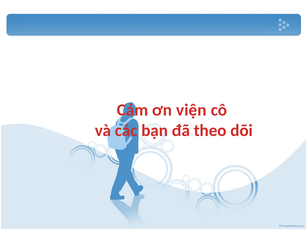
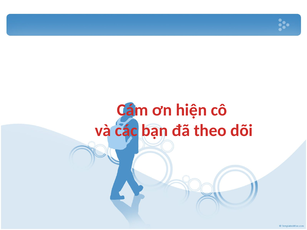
viện: viện -> hiện
